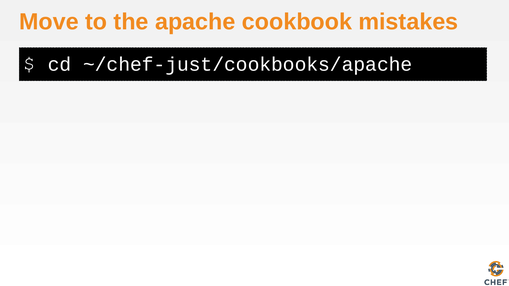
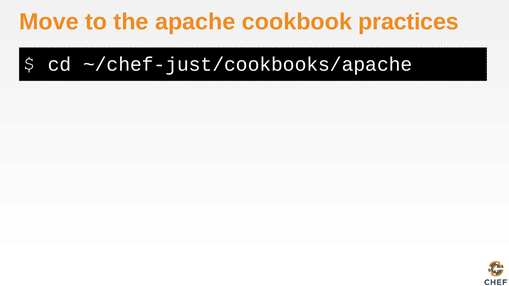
mistakes: mistakes -> practices
